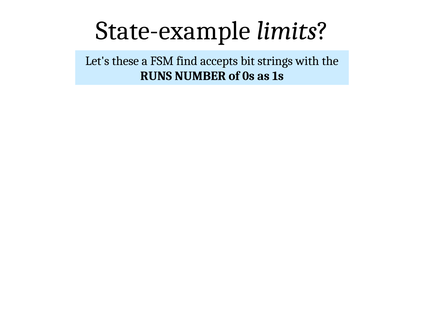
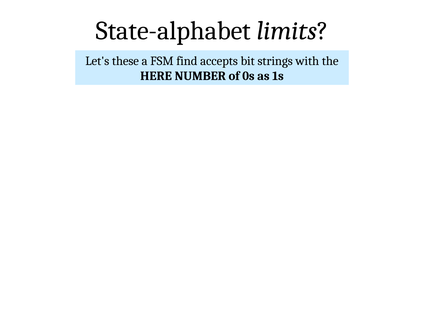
State-example: State-example -> State-alphabet
RUNS: RUNS -> HERE
